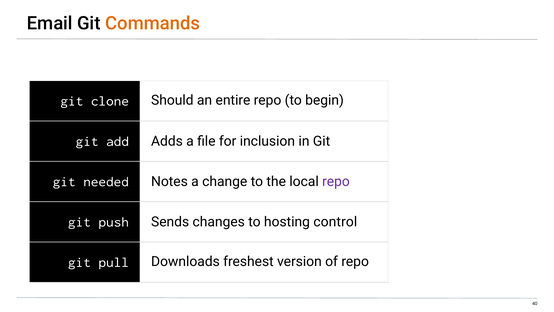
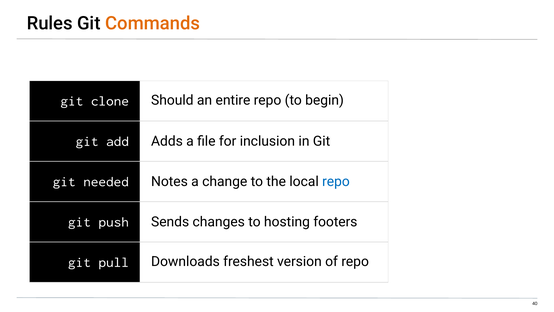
Email: Email -> Rules
repo at (336, 181) colour: purple -> blue
control: control -> footers
